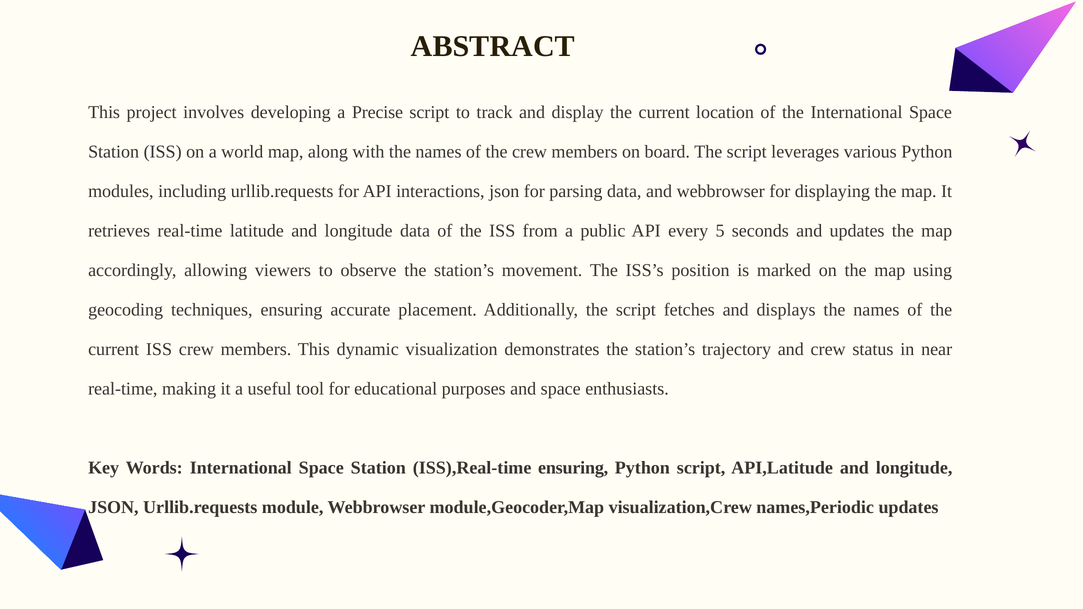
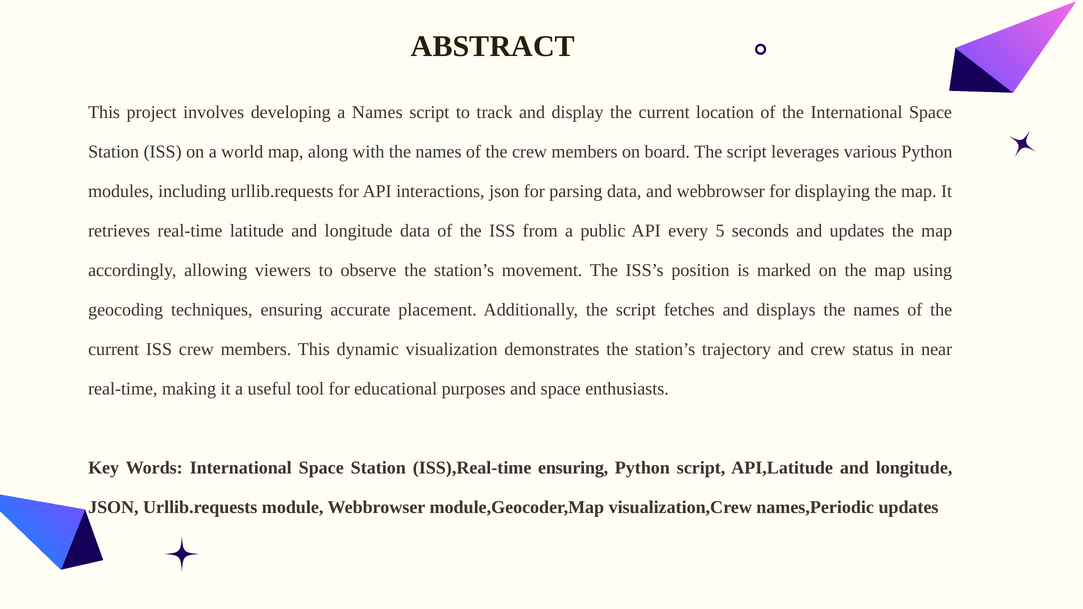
a Precise: Precise -> Names
